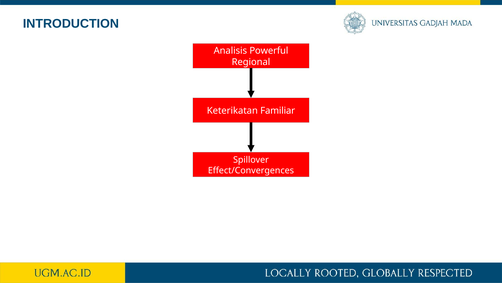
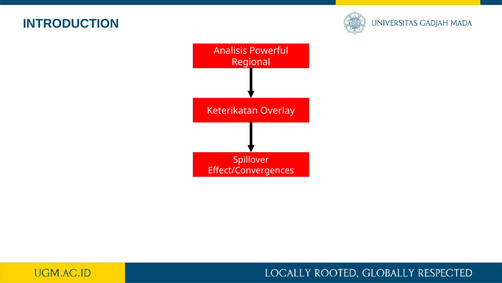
Familiar: Familiar -> Overlay
